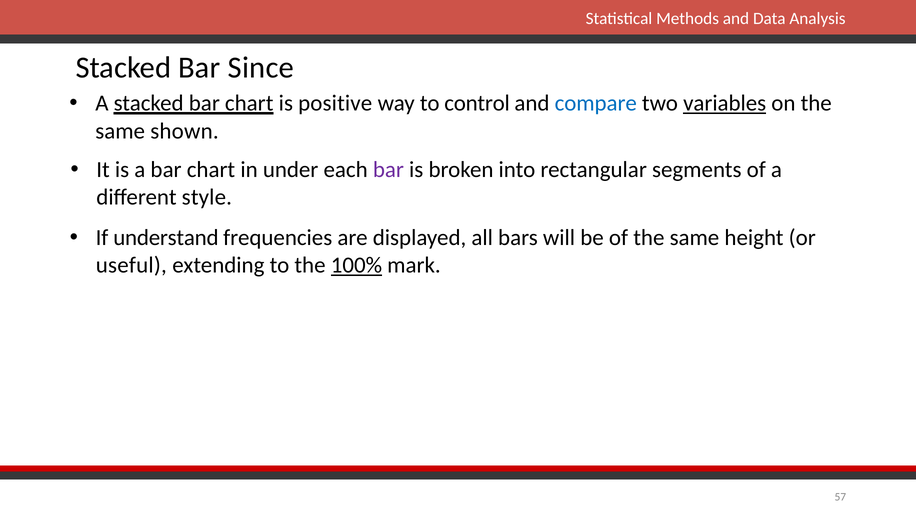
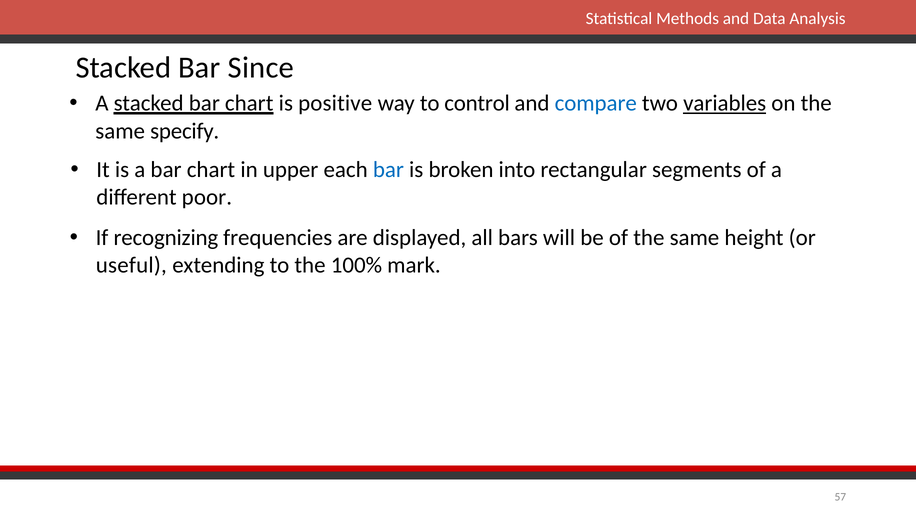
shown: shown -> specify
under: under -> upper
bar at (388, 170) colour: purple -> blue
style: style -> poor
understand: understand -> recognizing
100% underline: present -> none
